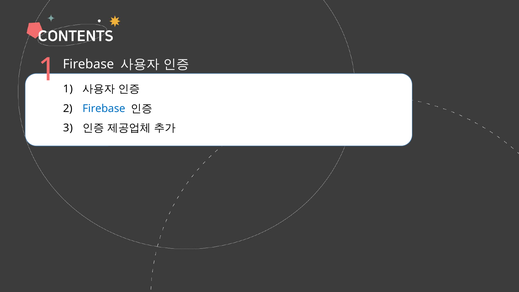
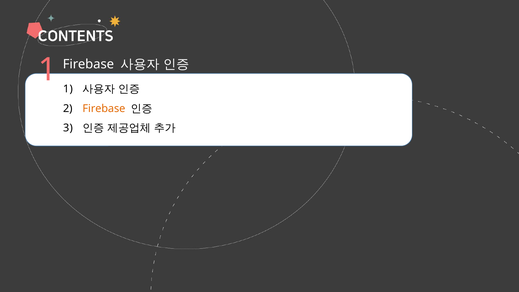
Firebase colour: blue -> orange
